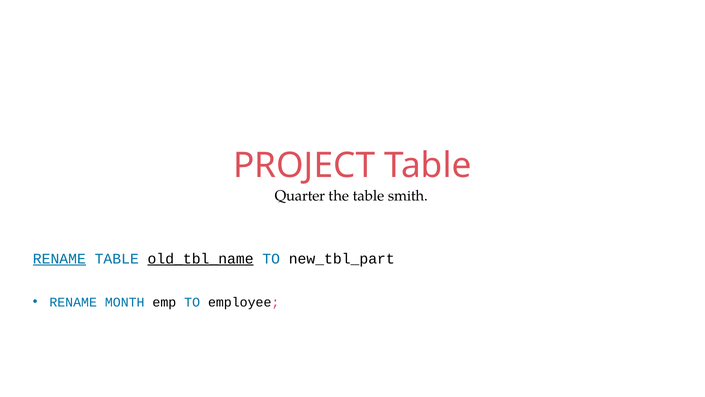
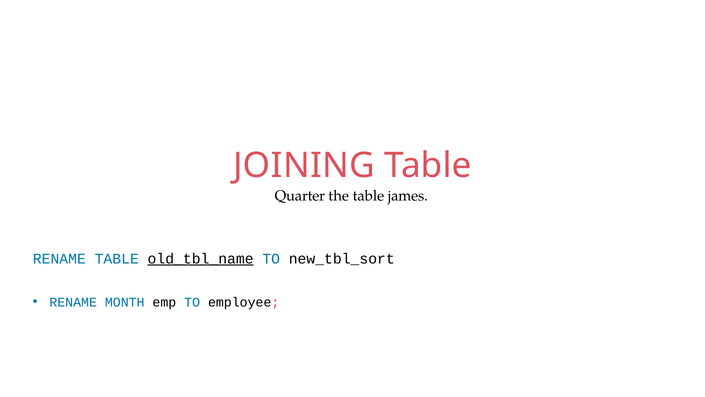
PROJECT: PROJECT -> JOINING
smith: smith -> james
RENAME at (59, 259) underline: present -> none
new_tbl_part: new_tbl_part -> new_tbl_sort
